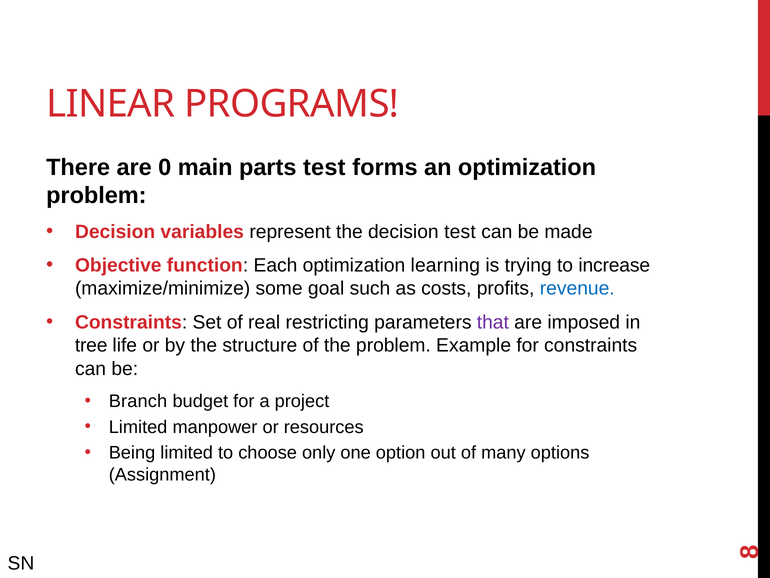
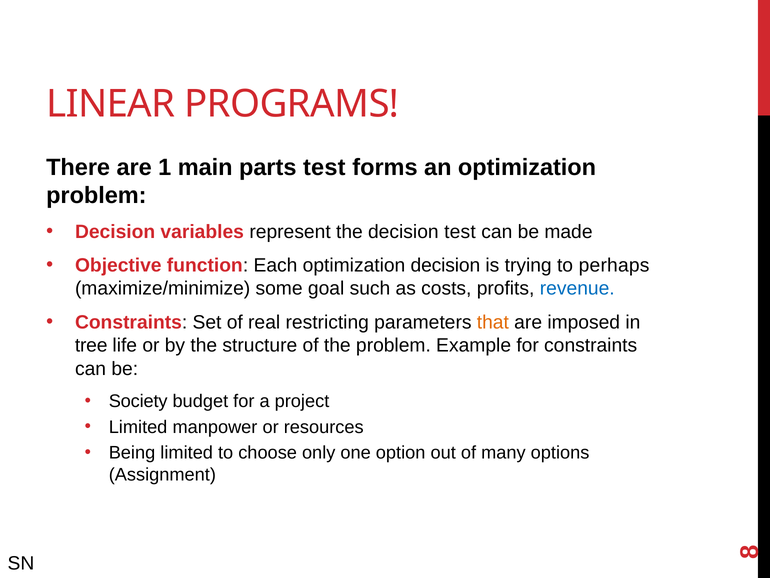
0: 0 -> 1
optimization learning: learning -> decision
increase: increase -> perhaps
that colour: purple -> orange
Branch: Branch -> Society
